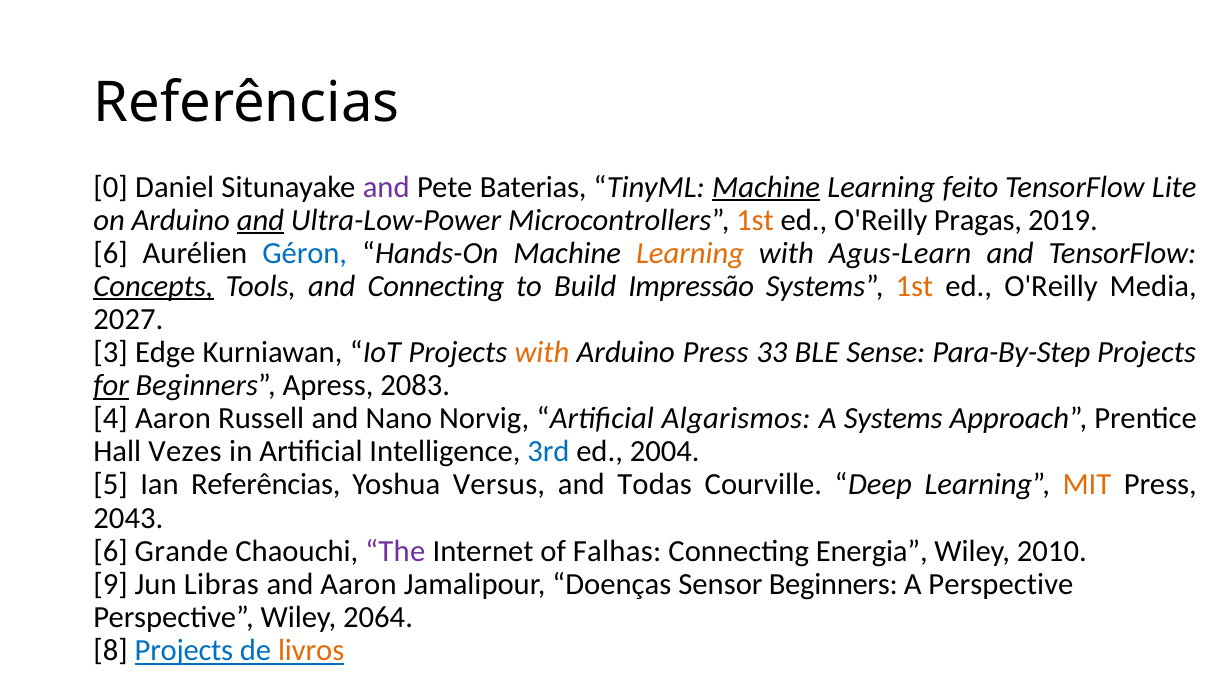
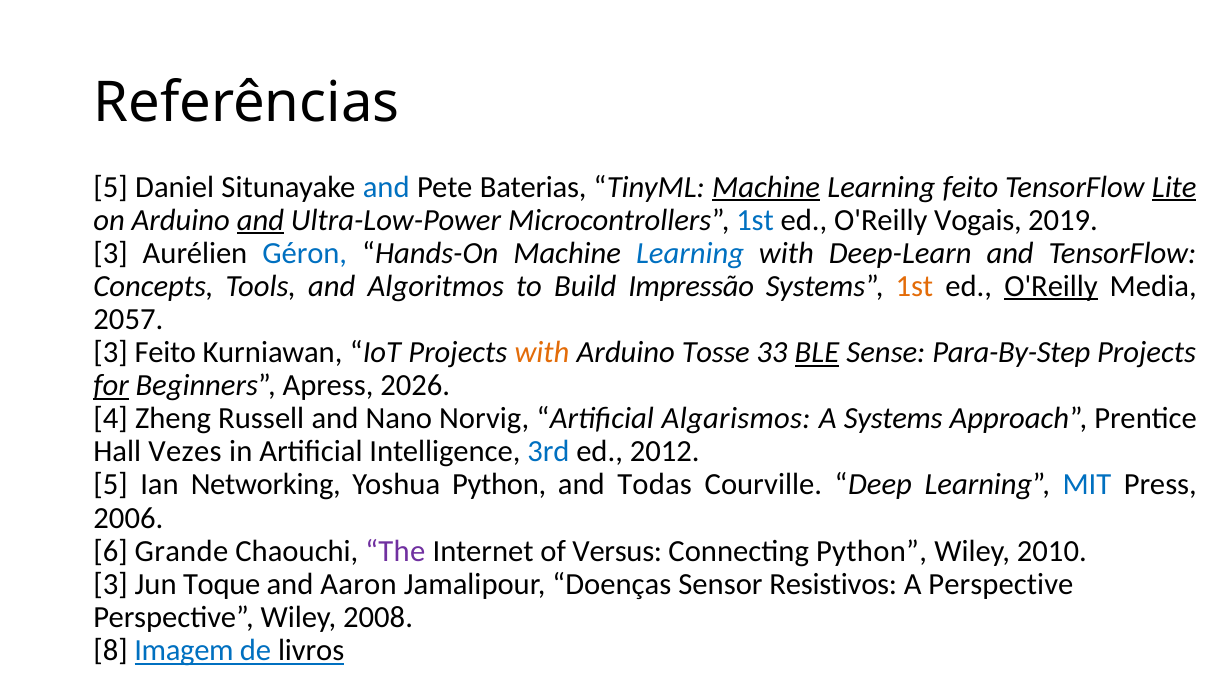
0 at (111, 187): 0 -> 5
and at (386, 187) colour: purple -> blue
Lite underline: none -> present
1st at (755, 220) colour: orange -> blue
Pragas: Pragas -> Vogais
6 at (111, 253): 6 -> 3
Learning at (690, 253) colour: orange -> blue
Agus-Learn: Agus-Learn -> Deep-Learn
Concepts underline: present -> none
and Connecting: Connecting -> Algoritmos
O'Reilly at (1051, 286) underline: none -> present
2027: 2027 -> 2057
3 Edge: Edge -> Feito
Arduino Press: Press -> Tosse
BLE underline: none -> present
2083: 2083 -> 2026
4 Aaron: Aaron -> Zheng
2004: 2004 -> 2012
Ian Referências: Referências -> Networking
Yoshua Versus: Versus -> Python
MIT colour: orange -> blue
2043: 2043 -> 2006
Falhas: Falhas -> Versus
Connecting Energia: Energia -> Python
9 at (111, 584): 9 -> 3
Libras: Libras -> Toque
Sensor Beginners: Beginners -> Resistivos
2064: 2064 -> 2008
8 Projects: Projects -> Imagem
livros colour: orange -> black
